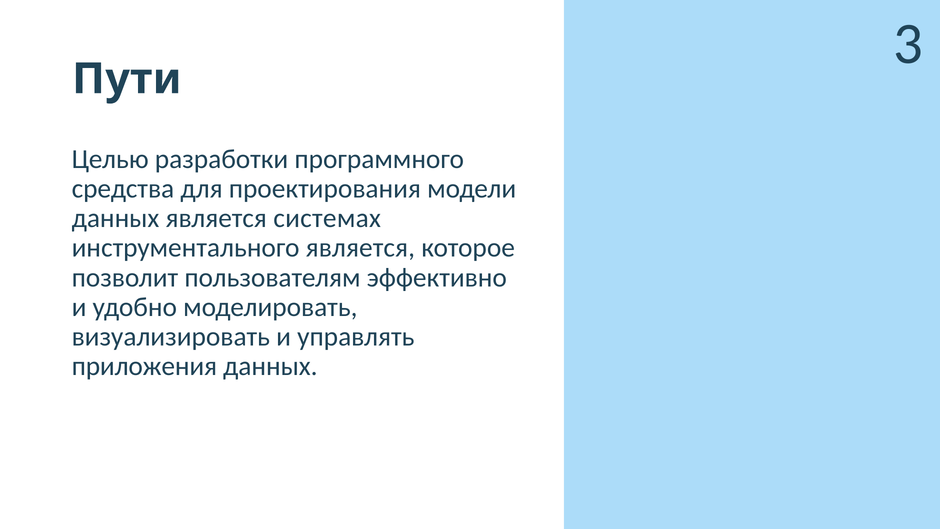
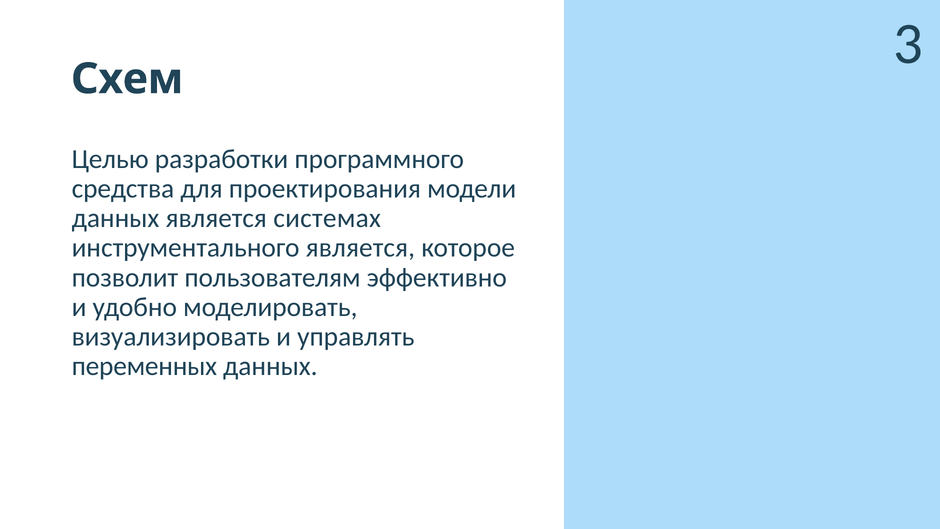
Пути: Пути -> Схем
приложения: приложения -> переменных
